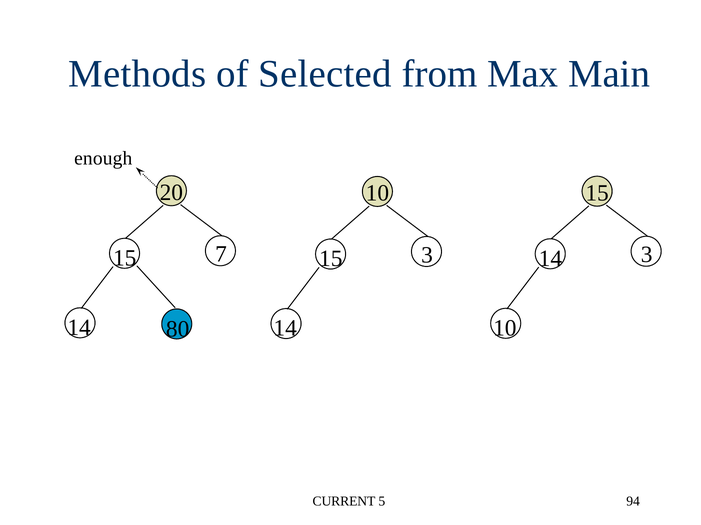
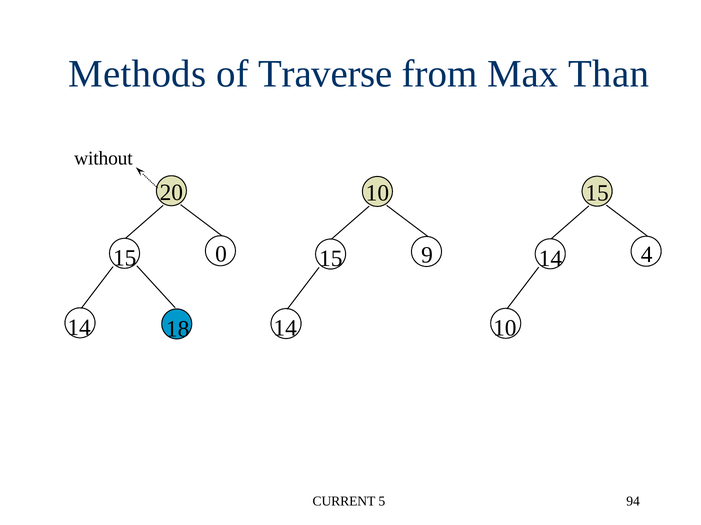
Selected: Selected -> Traverse
Main: Main -> Than
enough: enough -> without
7: 7 -> 0
14 3: 3 -> 4
15 3: 3 -> 9
80: 80 -> 18
